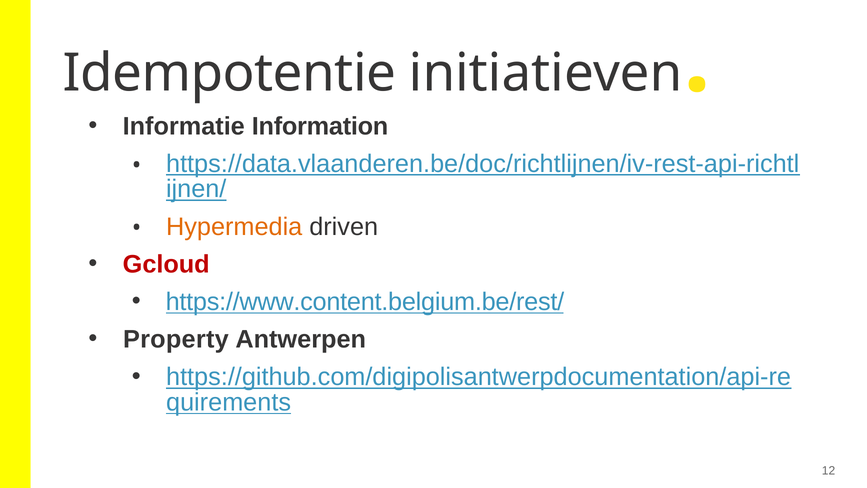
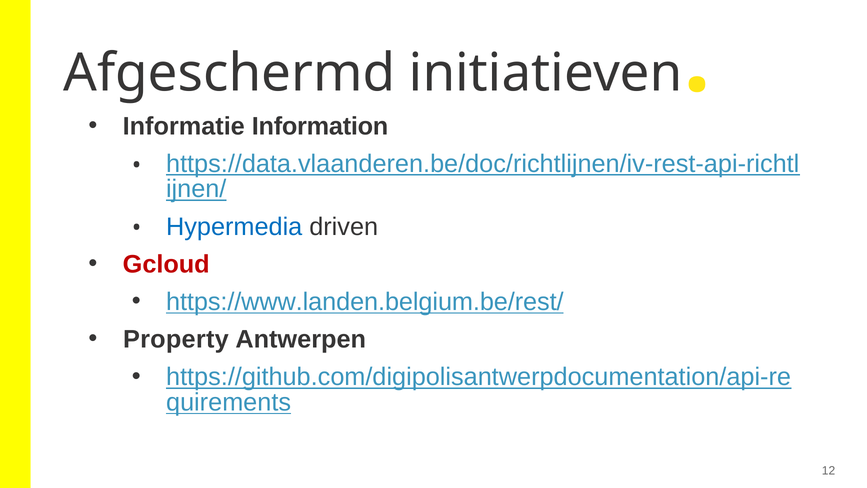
Idempotentie: Idempotentie -> Afgeschermd
Hypermedia colour: orange -> blue
https://www.content.belgium.be/rest/: https://www.content.belgium.be/rest/ -> https://www.landen.belgium.be/rest/
